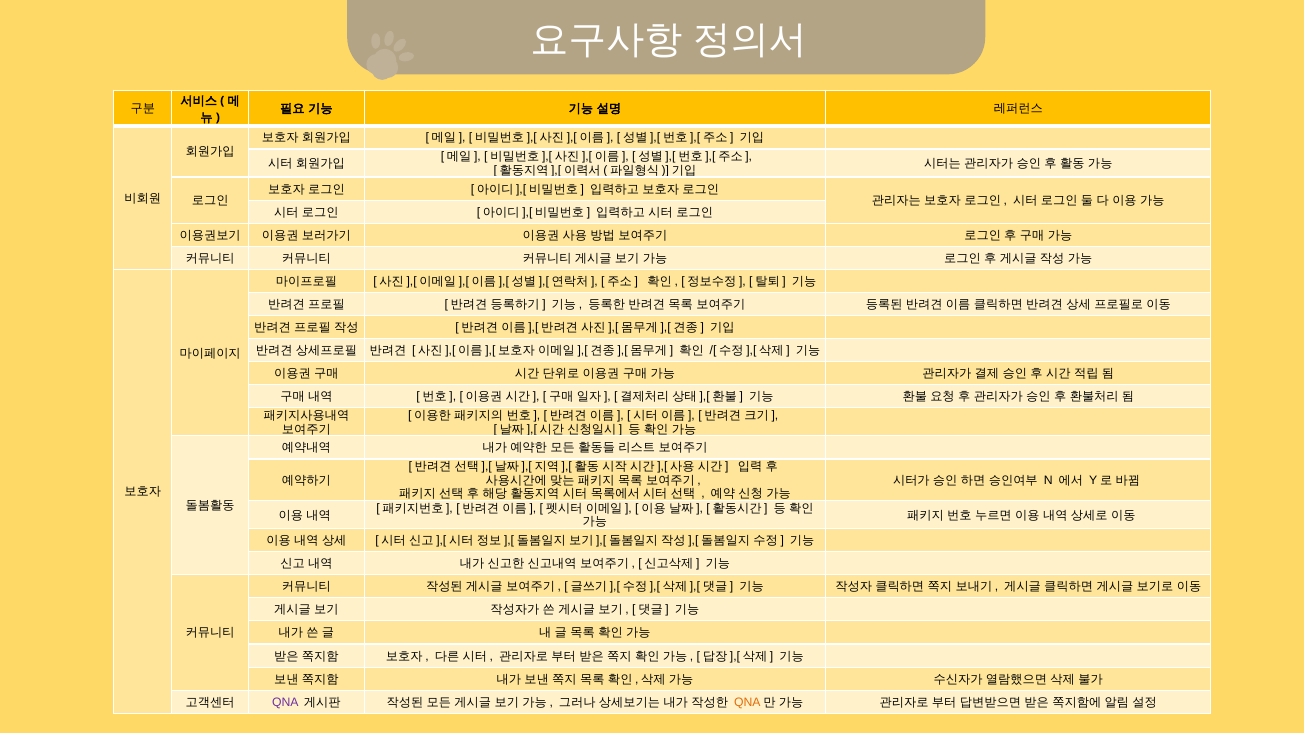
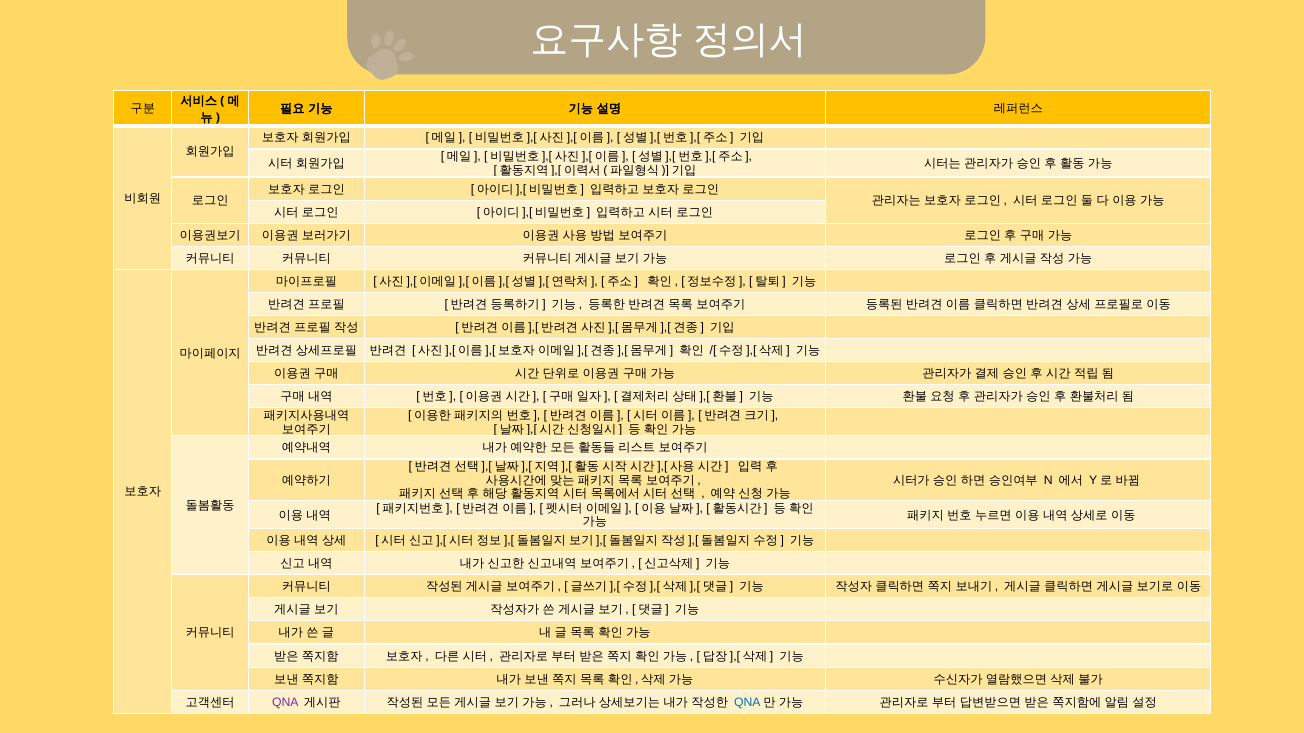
QNA at (747, 703) colour: orange -> blue
